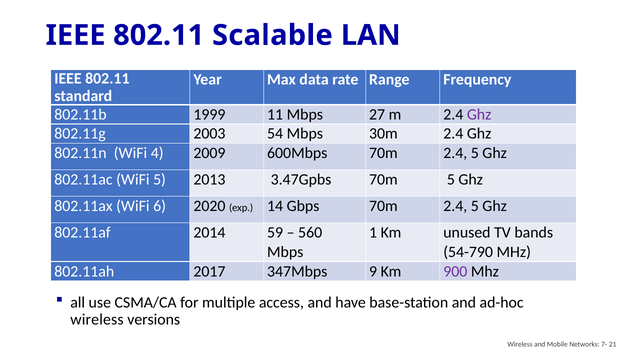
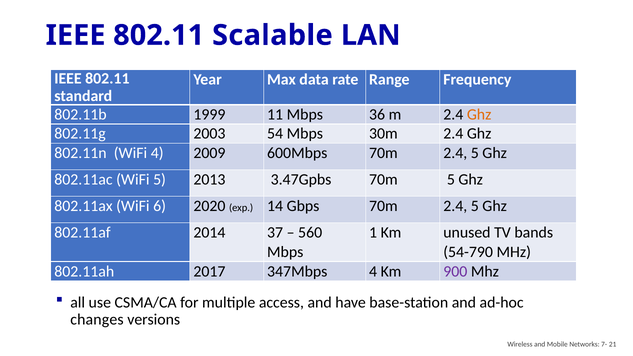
27: 27 -> 36
Ghz at (479, 114) colour: purple -> orange
59: 59 -> 37
347Mbps 9: 9 -> 4
wireless at (97, 320): wireless -> changes
